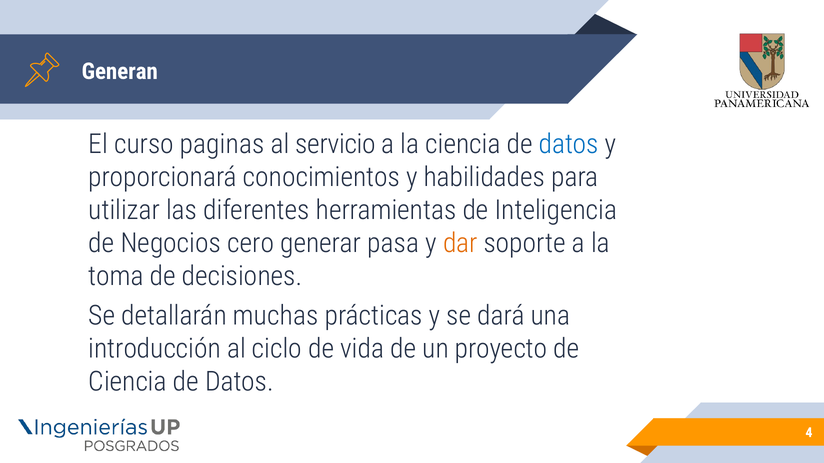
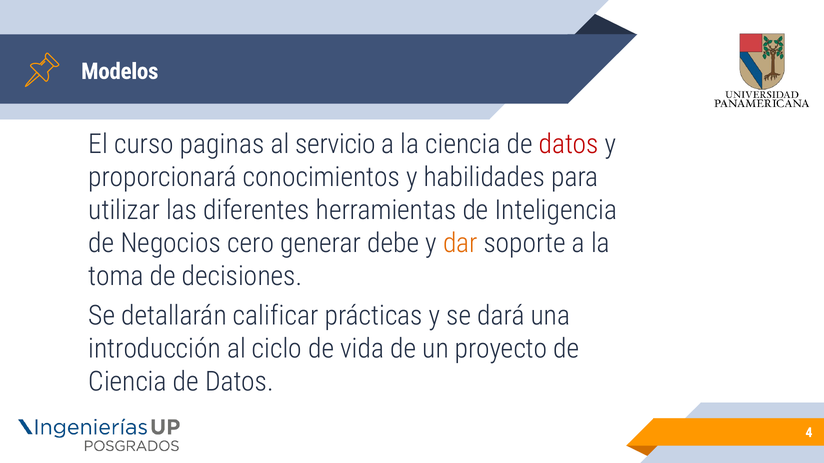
Generan: Generan -> Modelos
datos at (569, 144) colour: blue -> red
pasa: pasa -> debe
muchas: muchas -> calificar
